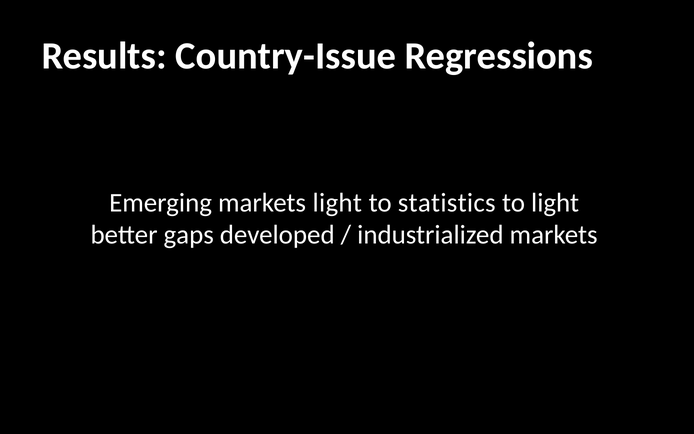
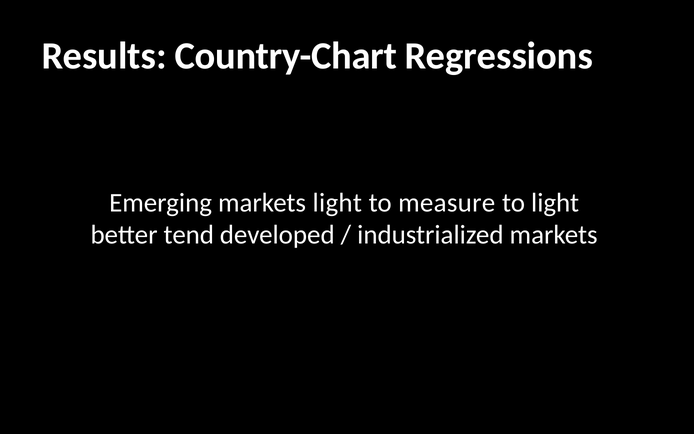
Country-Issue: Country-Issue -> Country-Chart
statistics: statistics -> measure
gaps: gaps -> tend
